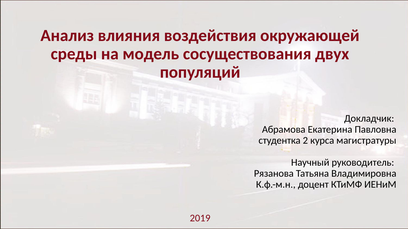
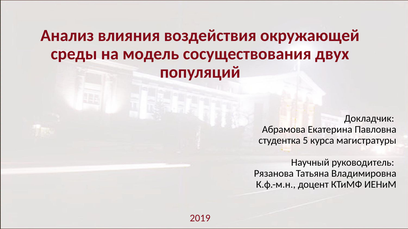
2: 2 -> 5
